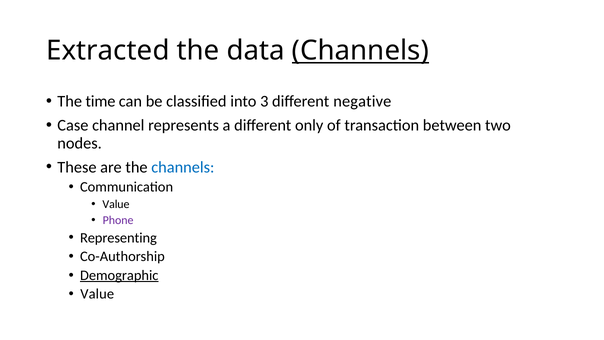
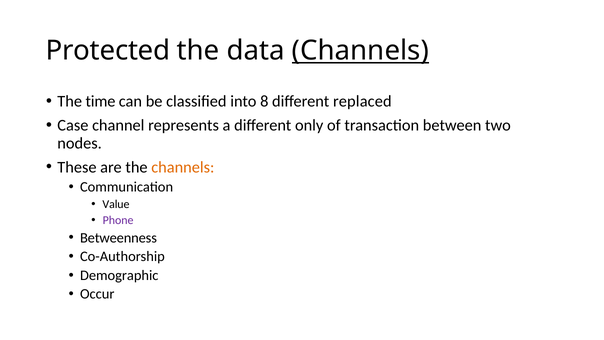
Extracted: Extracted -> Protected
3: 3 -> 8
negative: negative -> replaced
channels at (183, 167) colour: blue -> orange
Representing: Representing -> Betweenness
Demographic underline: present -> none
Value at (97, 294): Value -> Occur
